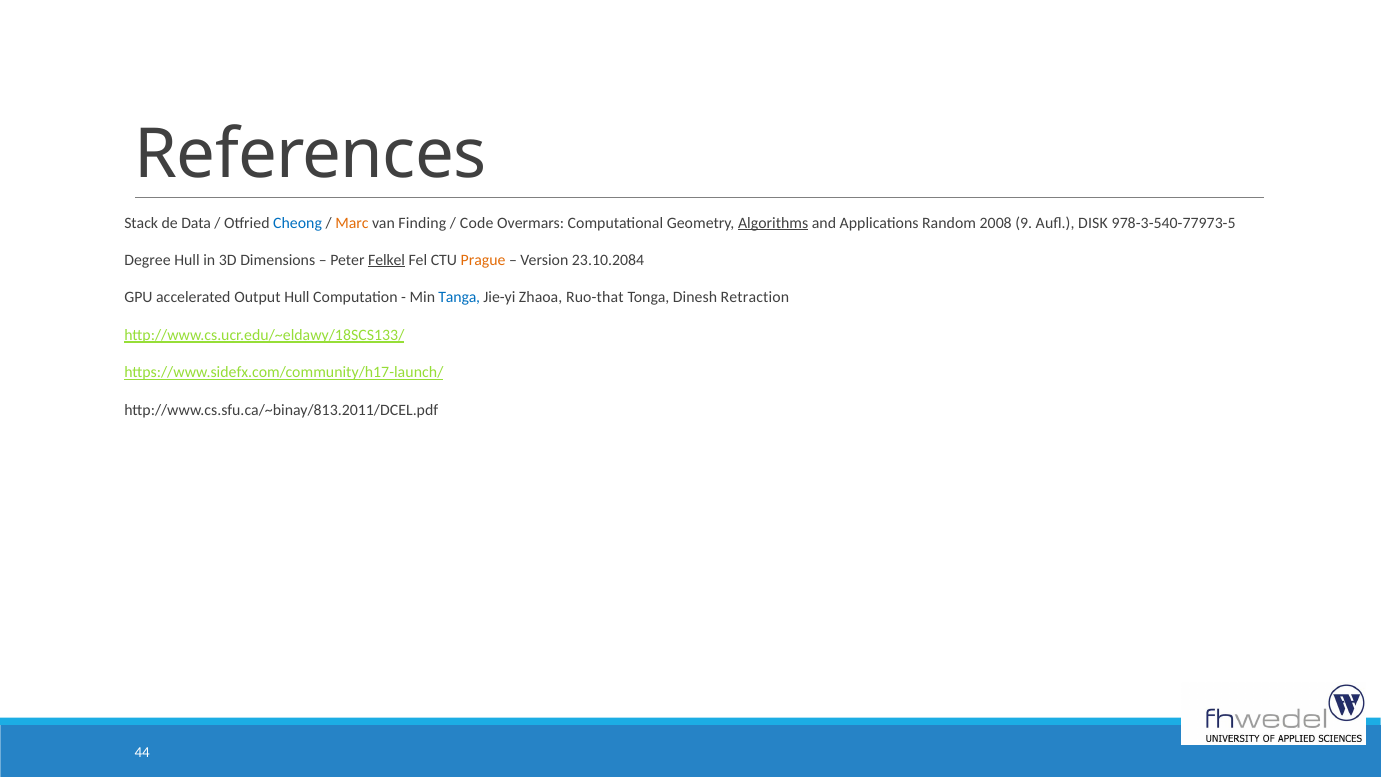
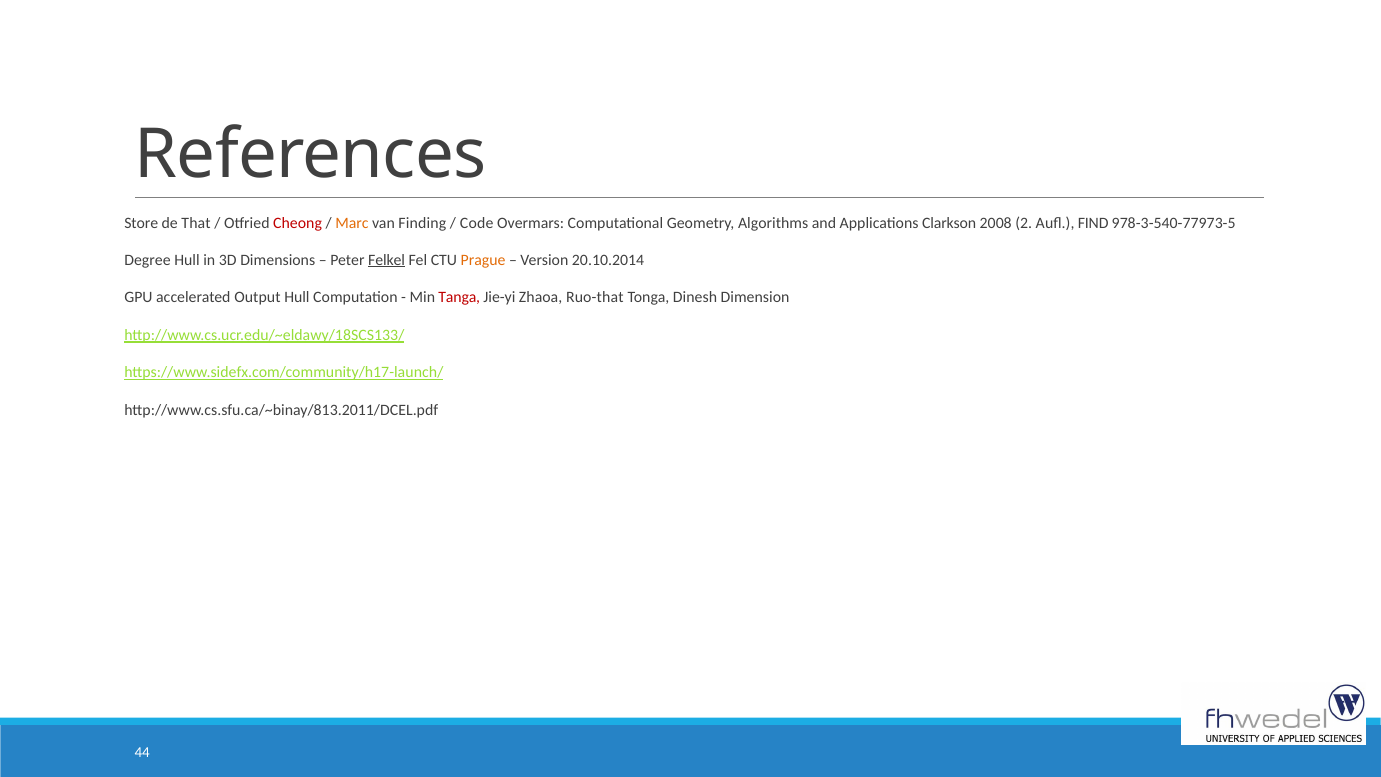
Stack: Stack -> Store
Data: Data -> That
Cheong colour: blue -> red
Algorithms underline: present -> none
Random: Random -> Clarkson
9: 9 -> 2
DISK: DISK -> FIND
23.10.2084: 23.10.2084 -> 20.10.2014
Tanga colour: blue -> red
Retraction: Retraction -> Dimension
